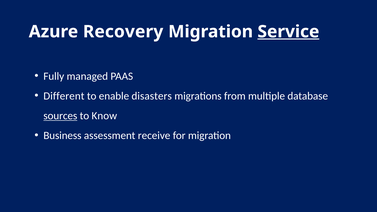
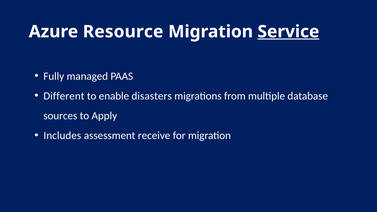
Recovery: Recovery -> Resource
sources underline: present -> none
Know: Know -> Apply
Business: Business -> Includes
